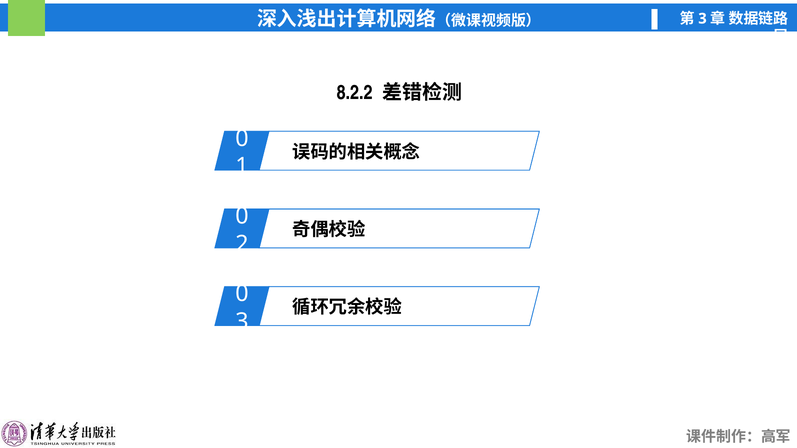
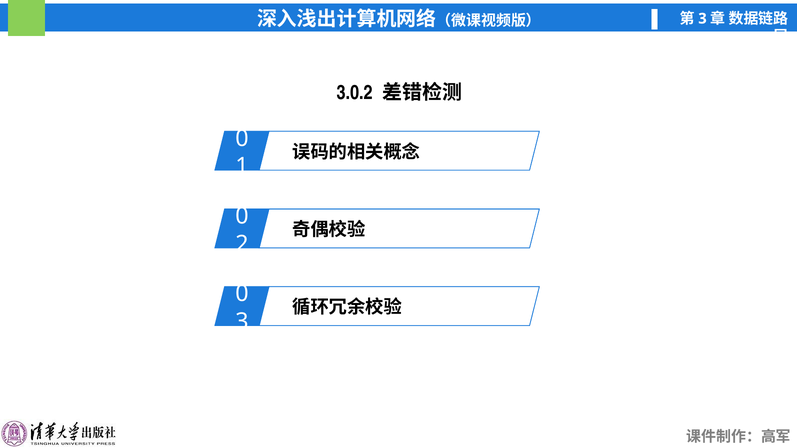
8.2.2: 8.2.2 -> 3.0.2
